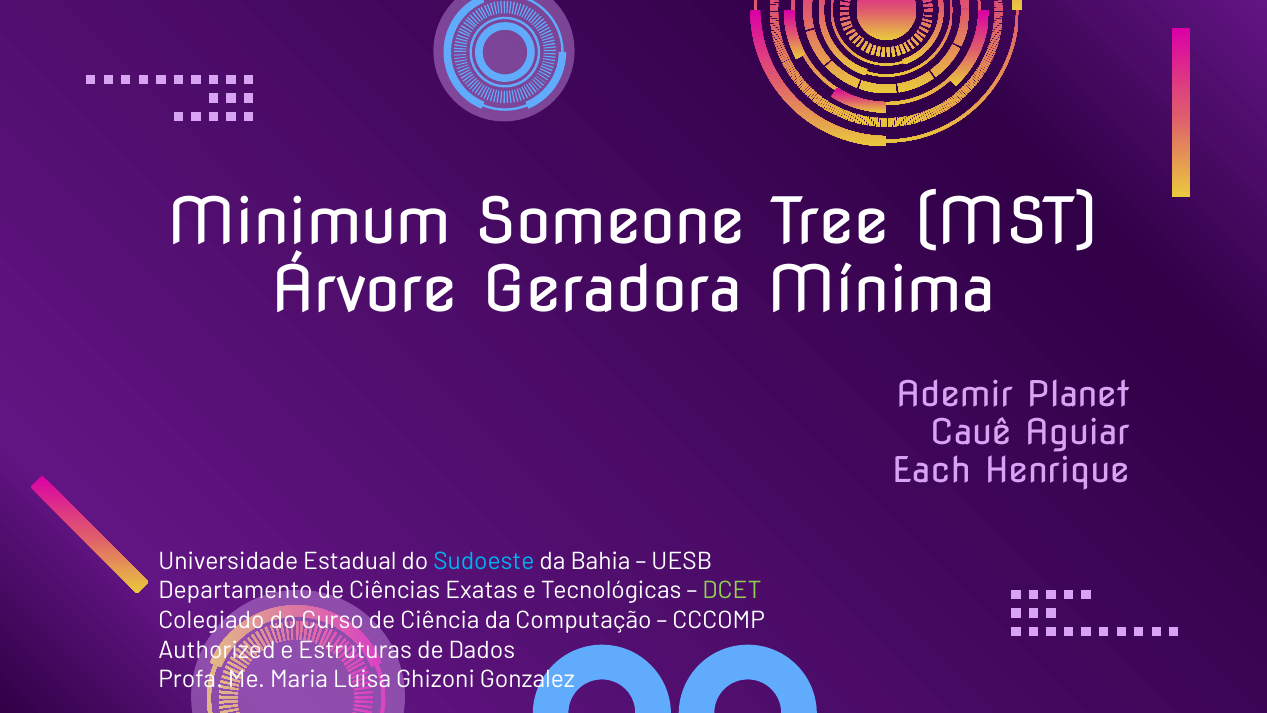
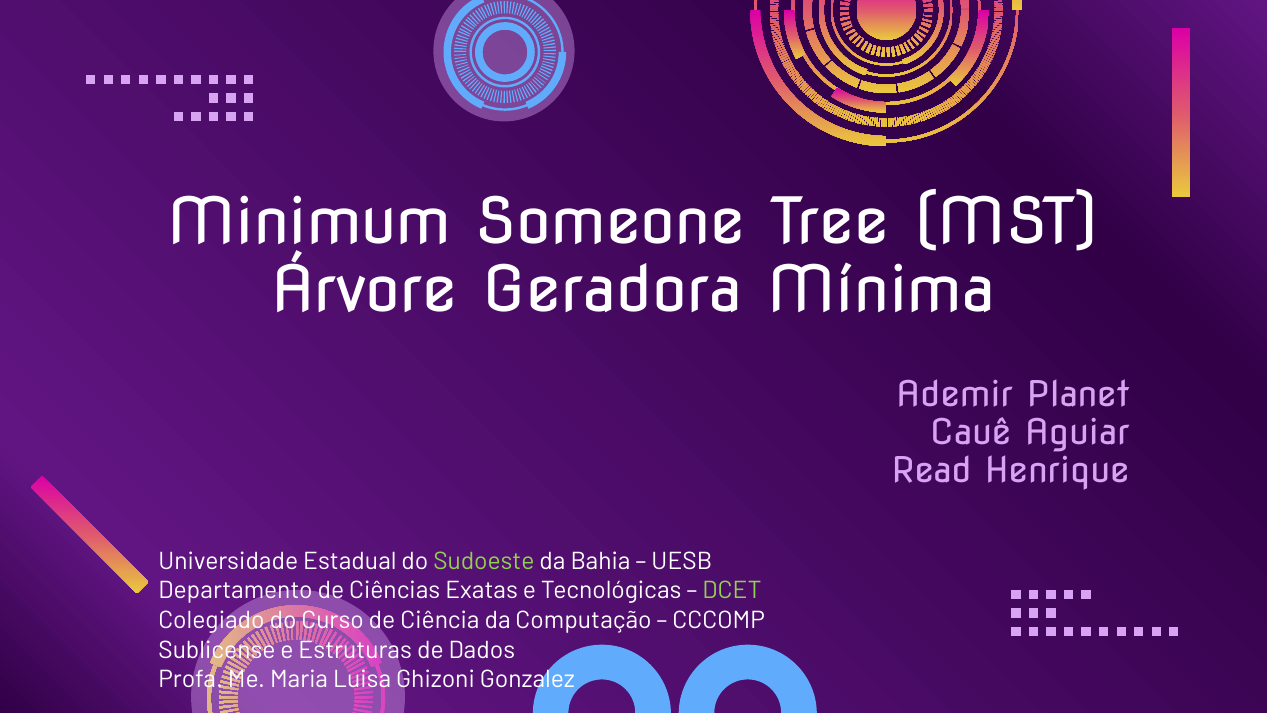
Each: Each -> Read
Sudoeste colour: light blue -> light green
Authorized: Authorized -> Sublicense
